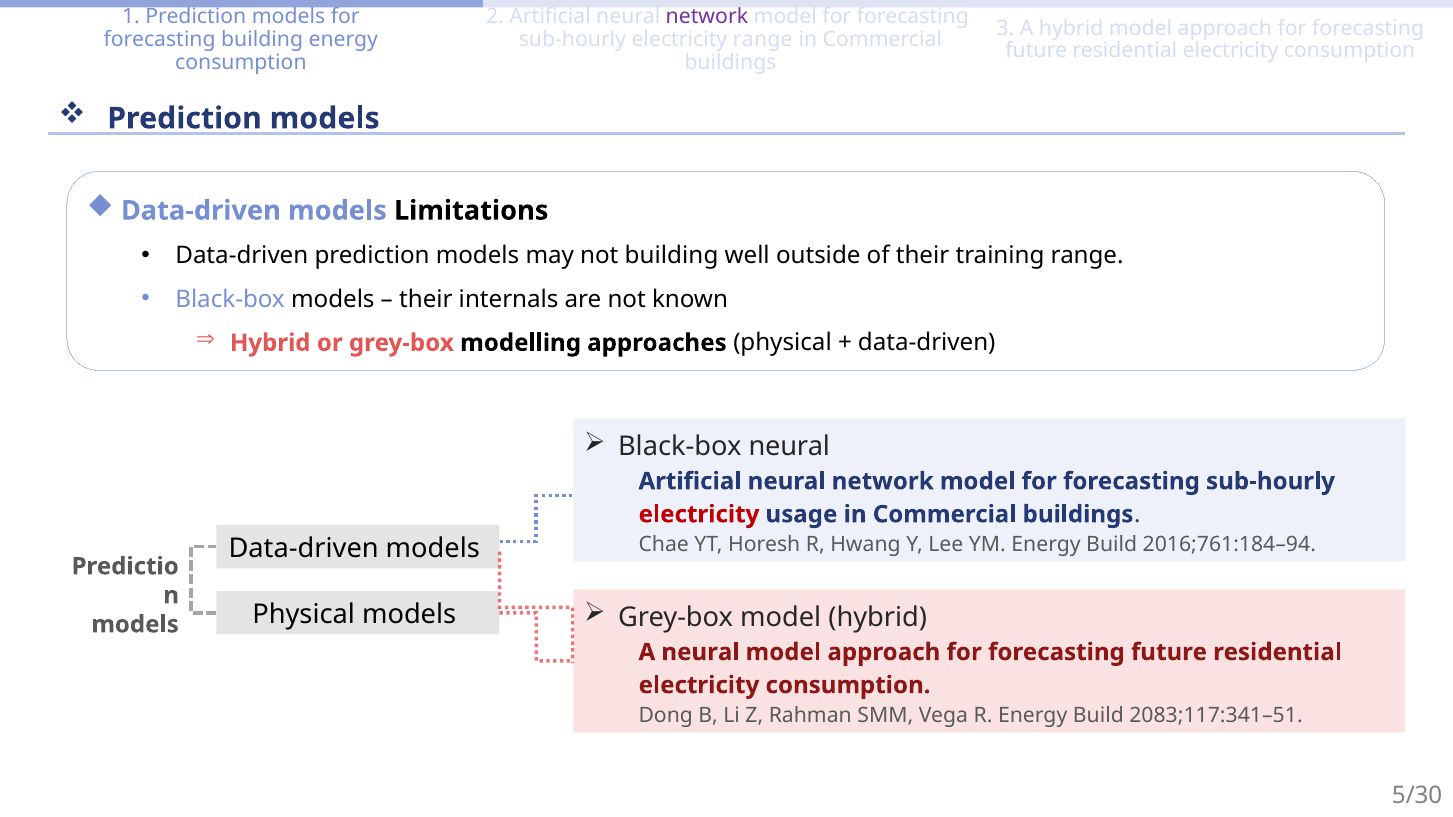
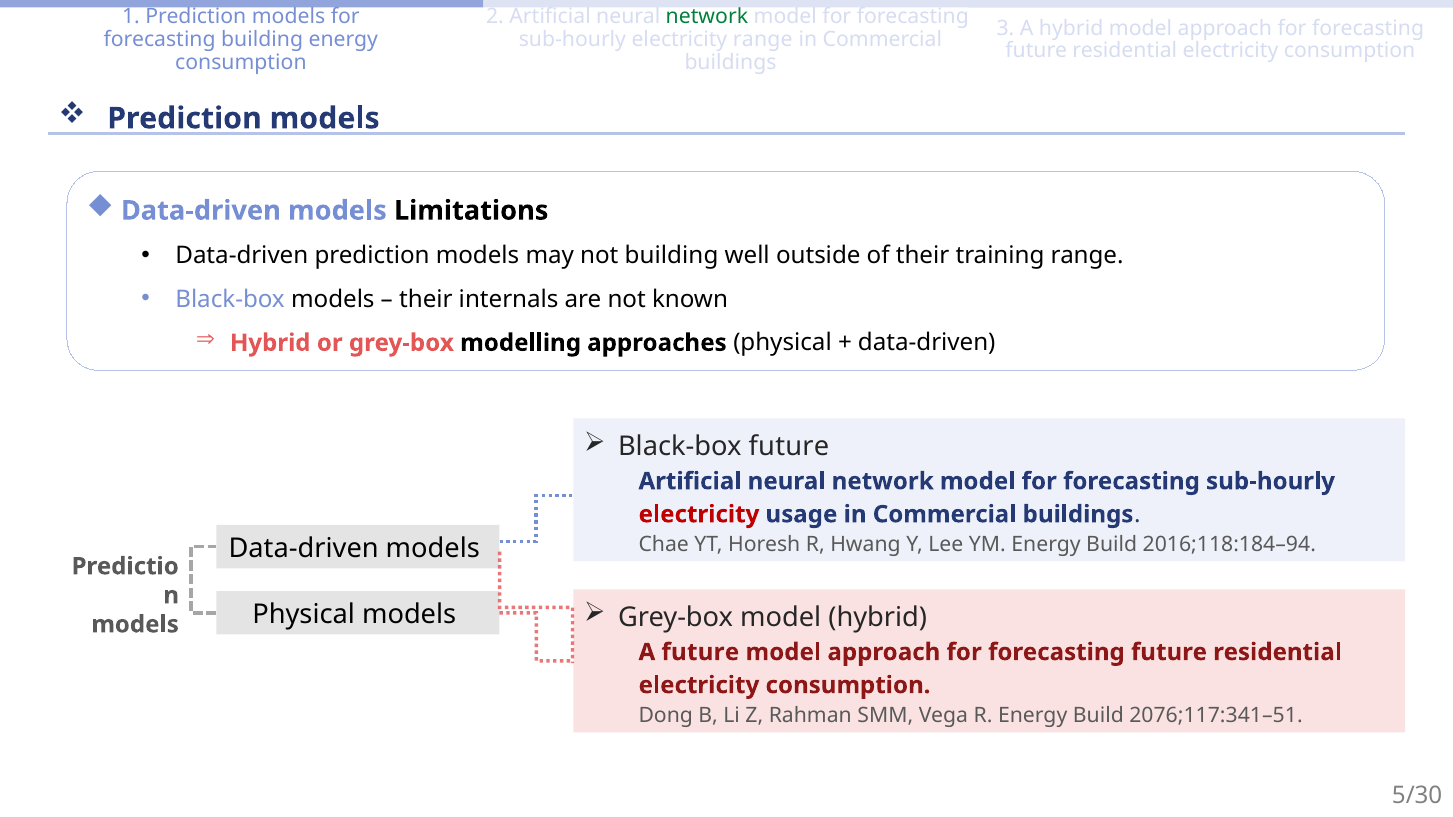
network at (707, 17) colour: purple -> green
Black-box neural: neural -> future
2016;761:184–94: 2016;761:184–94 -> 2016;118:184–94
A neural: neural -> future
2083;117:341–51: 2083;117:341–51 -> 2076;117:341–51
